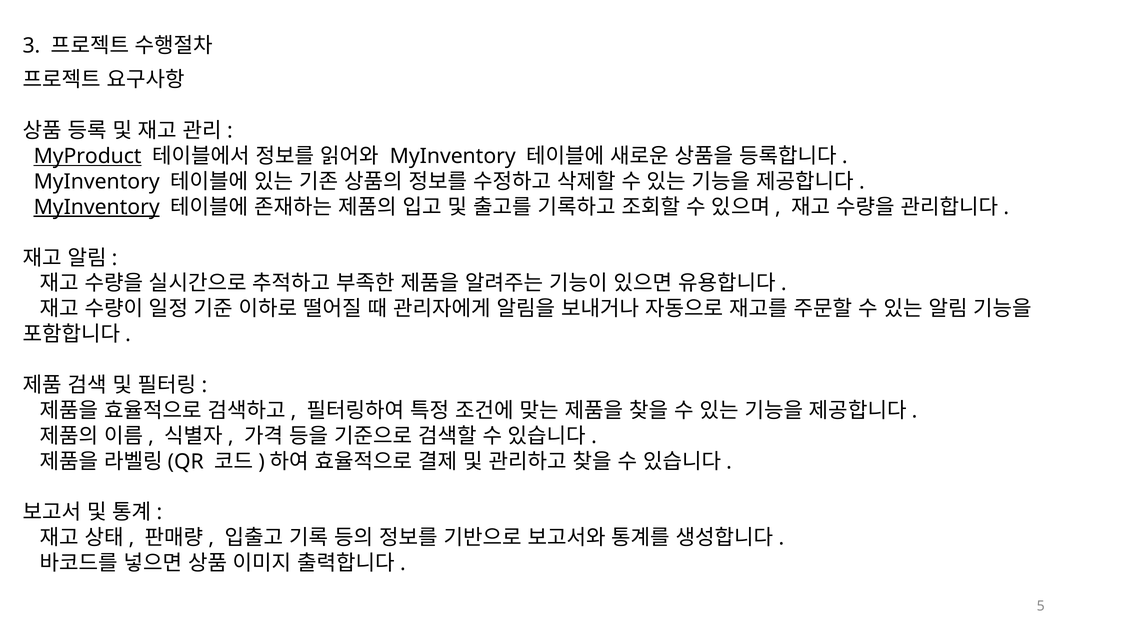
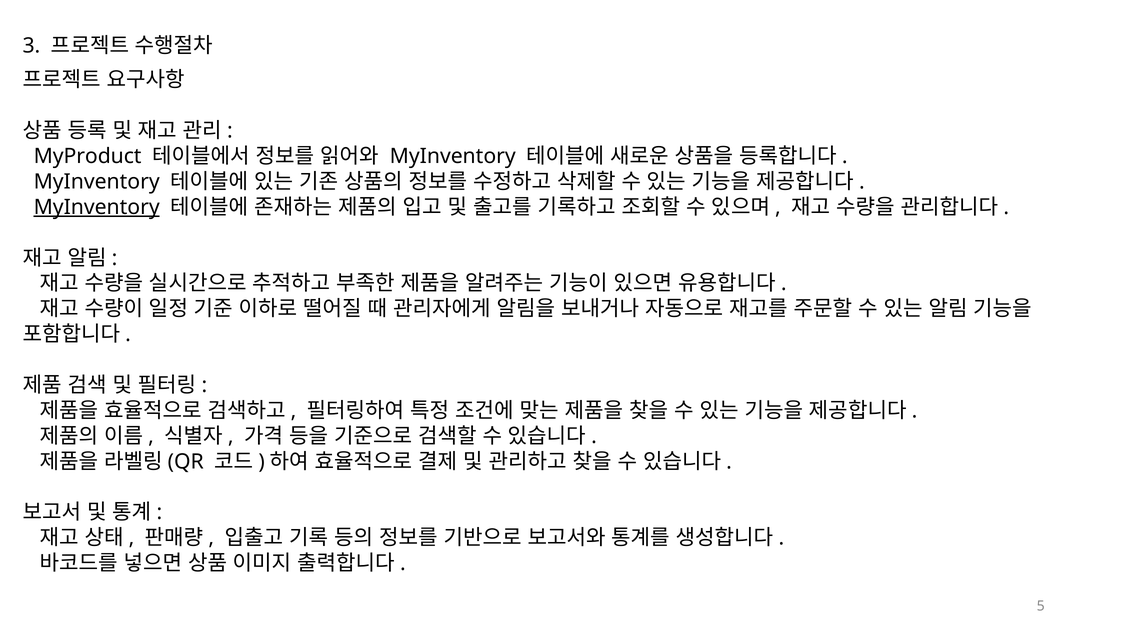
MyProduct underline: present -> none
